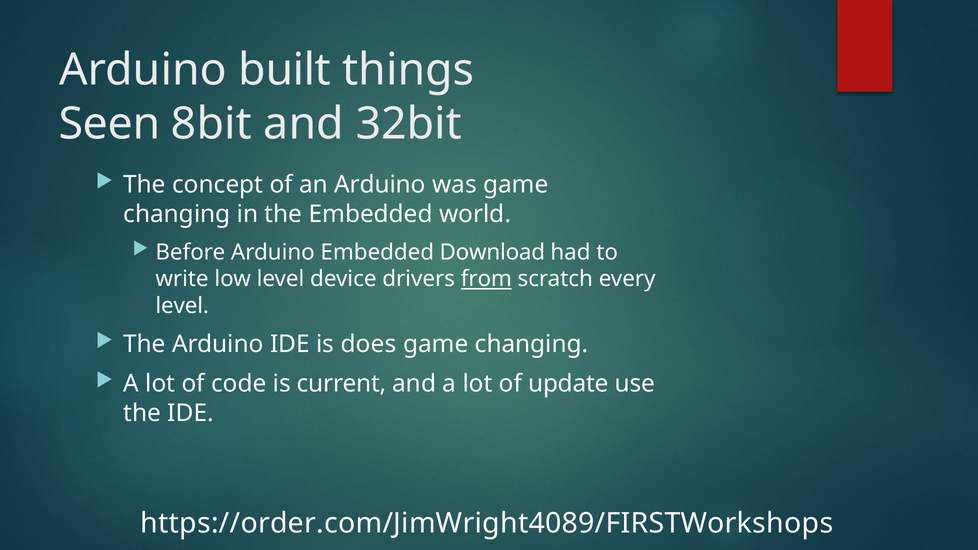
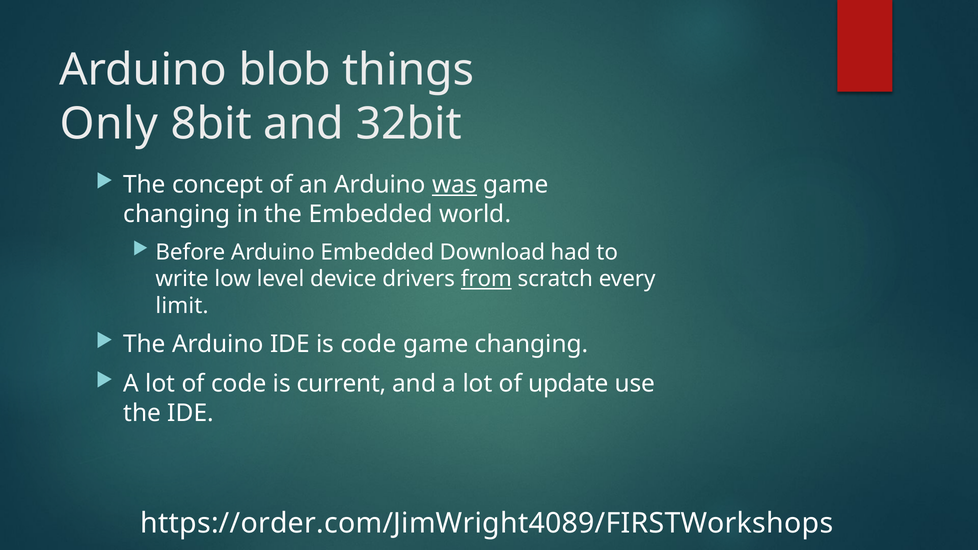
built: built -> blob
Seen: Seen -> Only
was underline: none -> present
level at (182, 306): level -> limit
is does: does -> code
